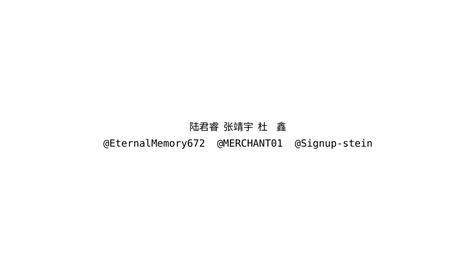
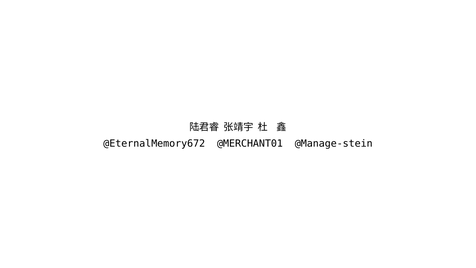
@Signup-stein: @Signup-stein -> @Manage-stein
